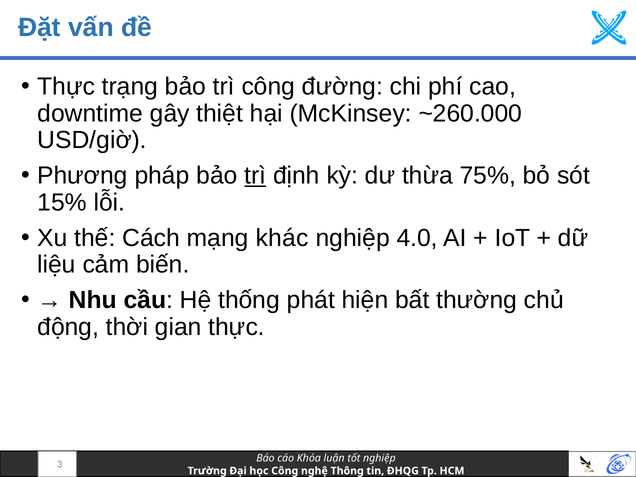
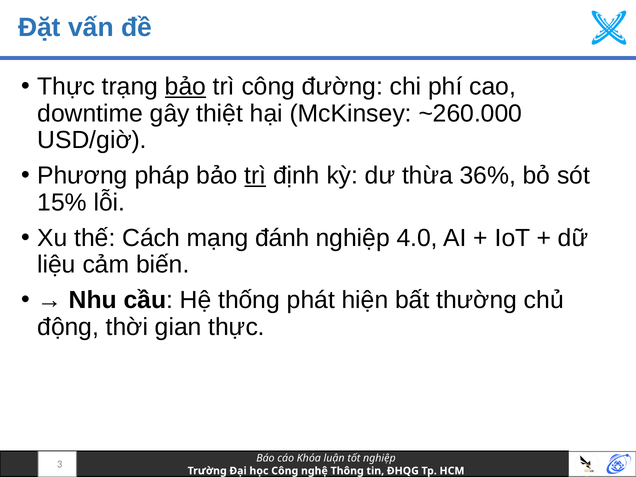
bảo at (185, 87) underline: none -> present
75%: 75% -> 36%
khác: khác -> đánh
